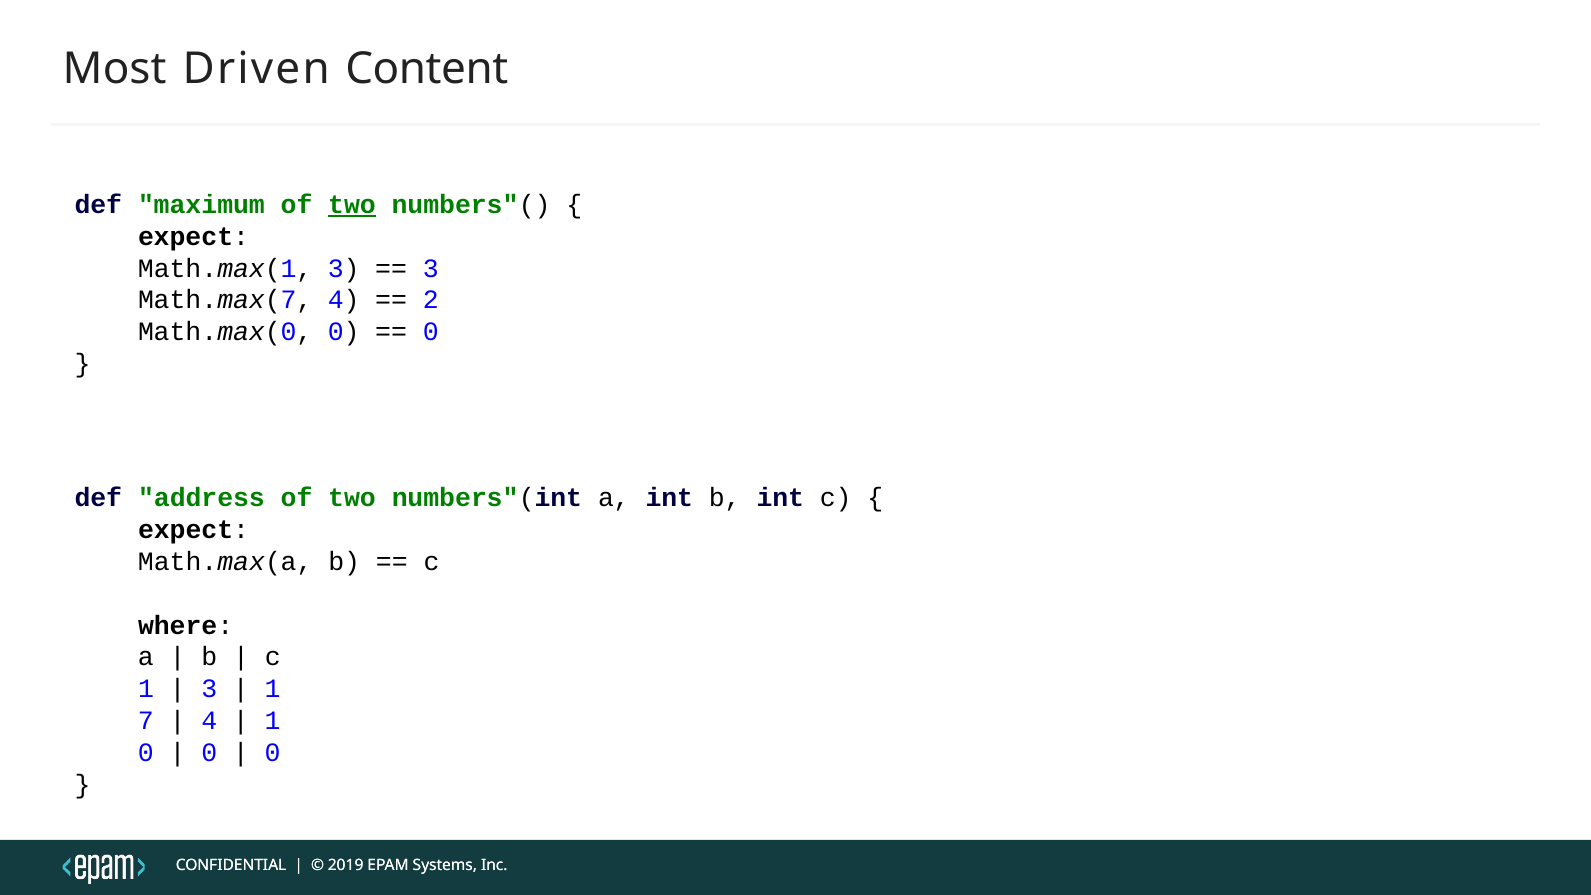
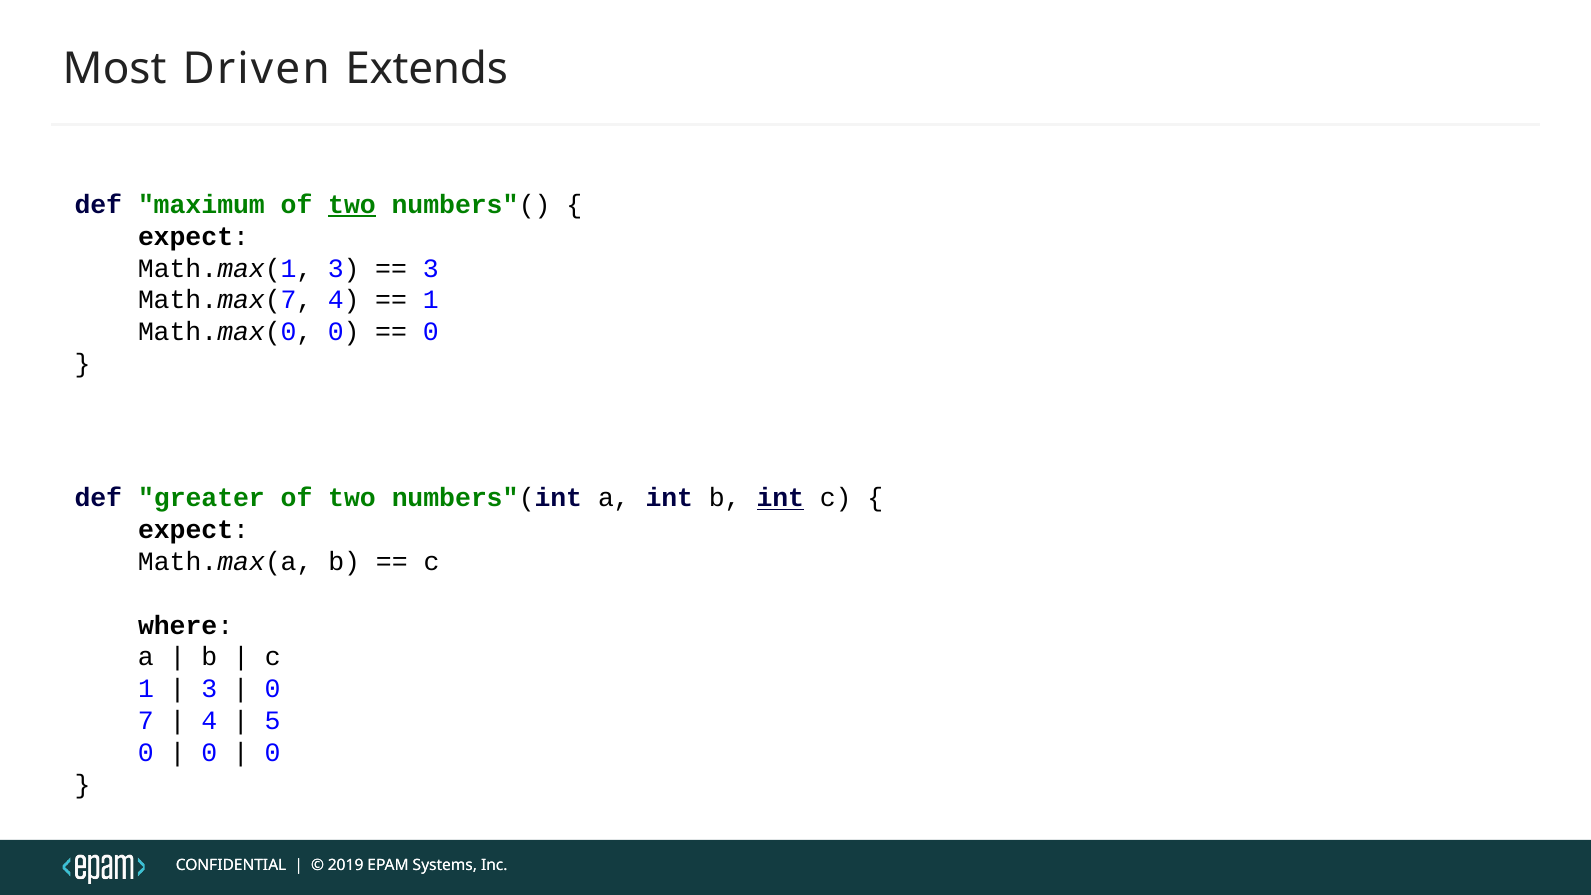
Content: Content -> Extends
2 at (431, 300): 2 -> 1
address: address -> greater
int at (780, 498) underline: none -> present
1 at (272, 689): 1 -> 0
1 at (273, 721): 1 -> 5
